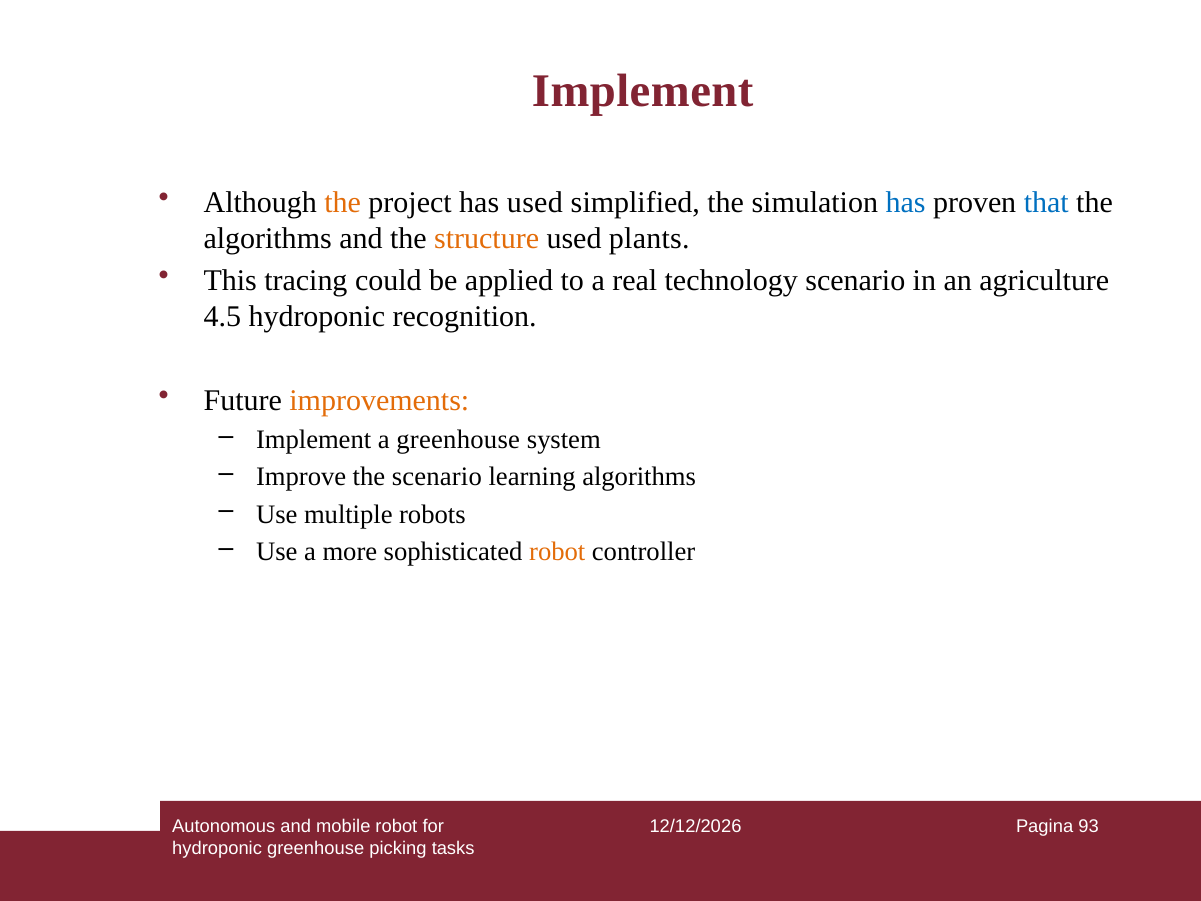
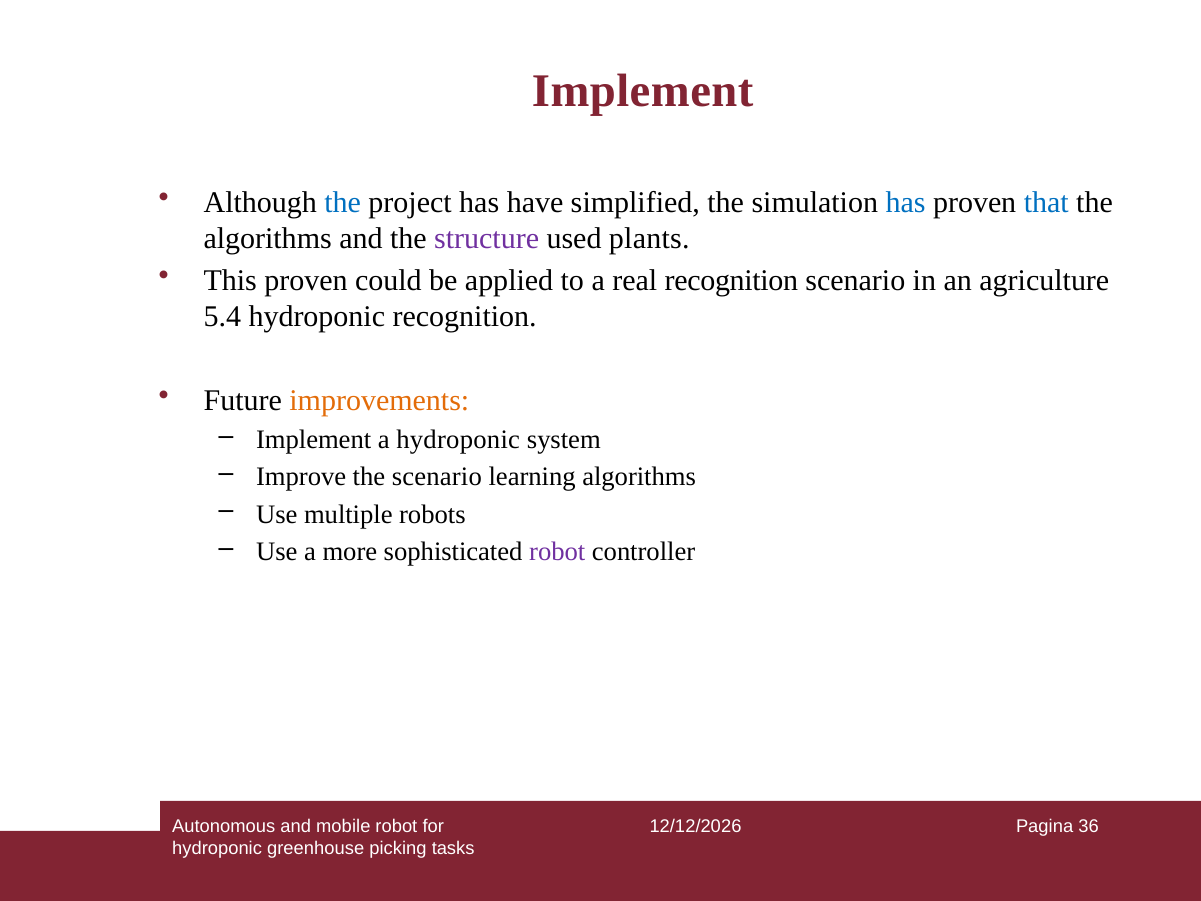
the at (343, 202) colour: orange -> blue
has used: used -> have
structure colour: orange -> purple
This tracing: tracing -> proven
real technology: technology -> recognition
4.5: 4.5 -> 5.4
a greenhouse: greenhouse -> hydroponic
robot at (557, 552) colour: orange -> purple
93: 93 -> 36
